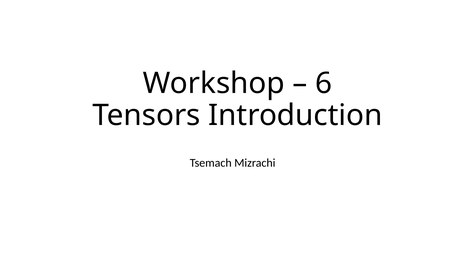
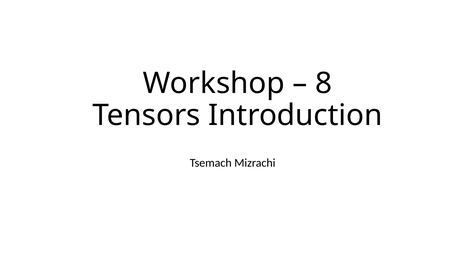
6: 6 -> 8
